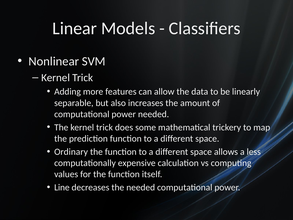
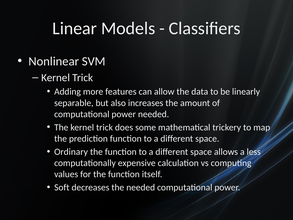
Line: Line -> Soft
